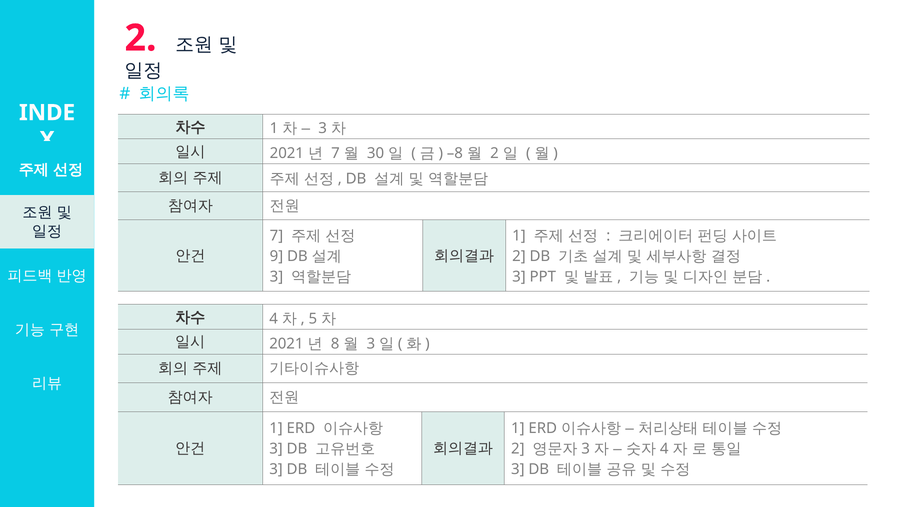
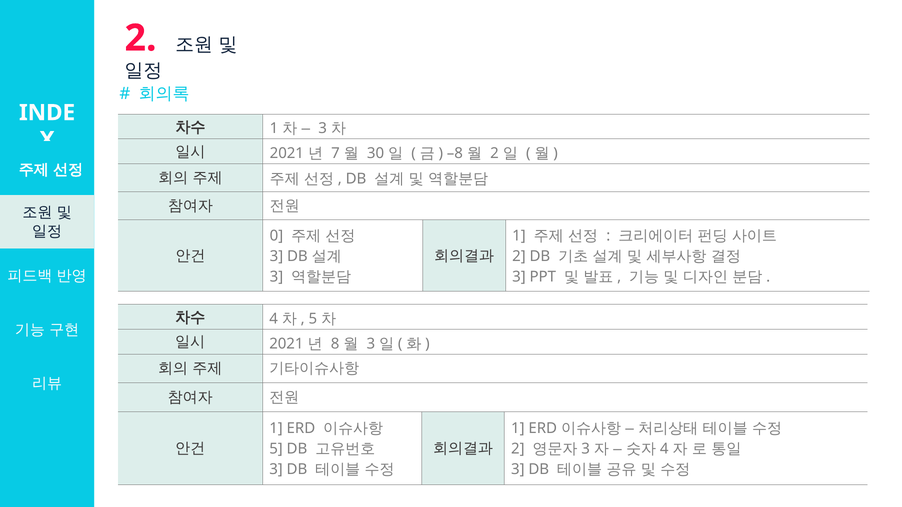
7 at (276, 236): 7 -> 0
9 at (276, 257): 9 -> 3
3 at (276, 449): 3 -> 5
